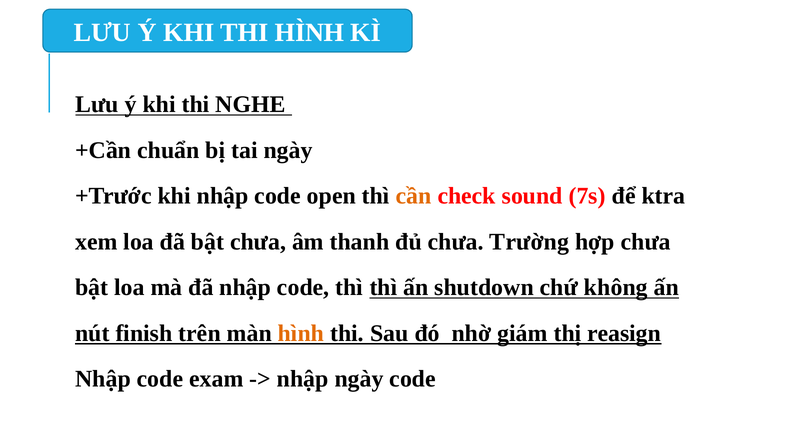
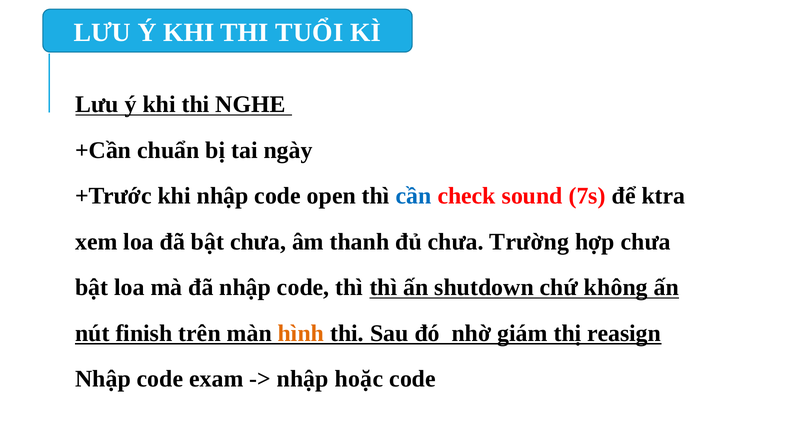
THI HÌNH: HÌNH -> TUỔI
cần colour: orange -> blue
nhập ngày: ngày -> hoặc
